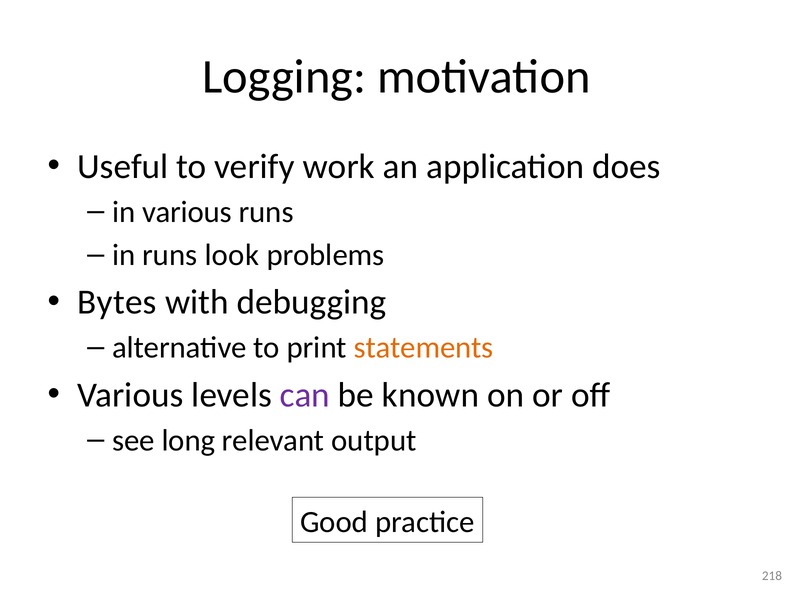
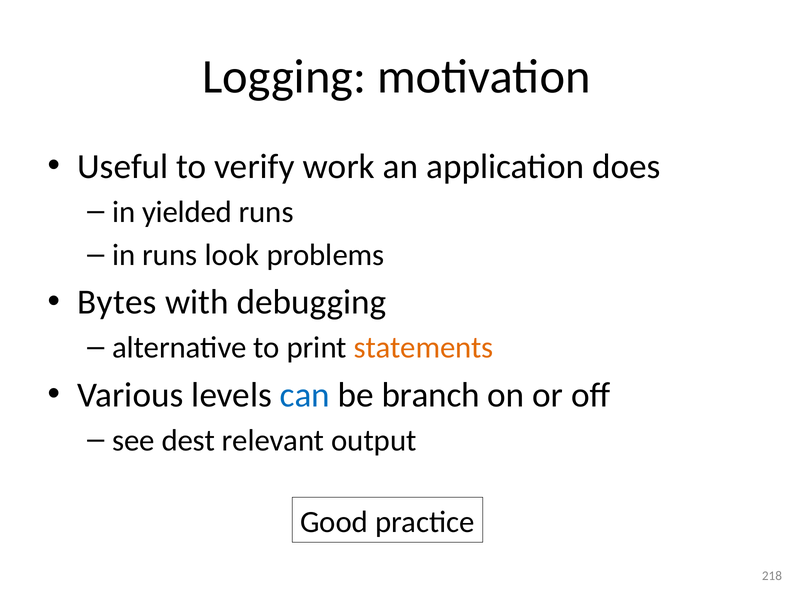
in various: various -> yielded
can colour: purple -> blue
known: known -> branch
long: long -> dest
